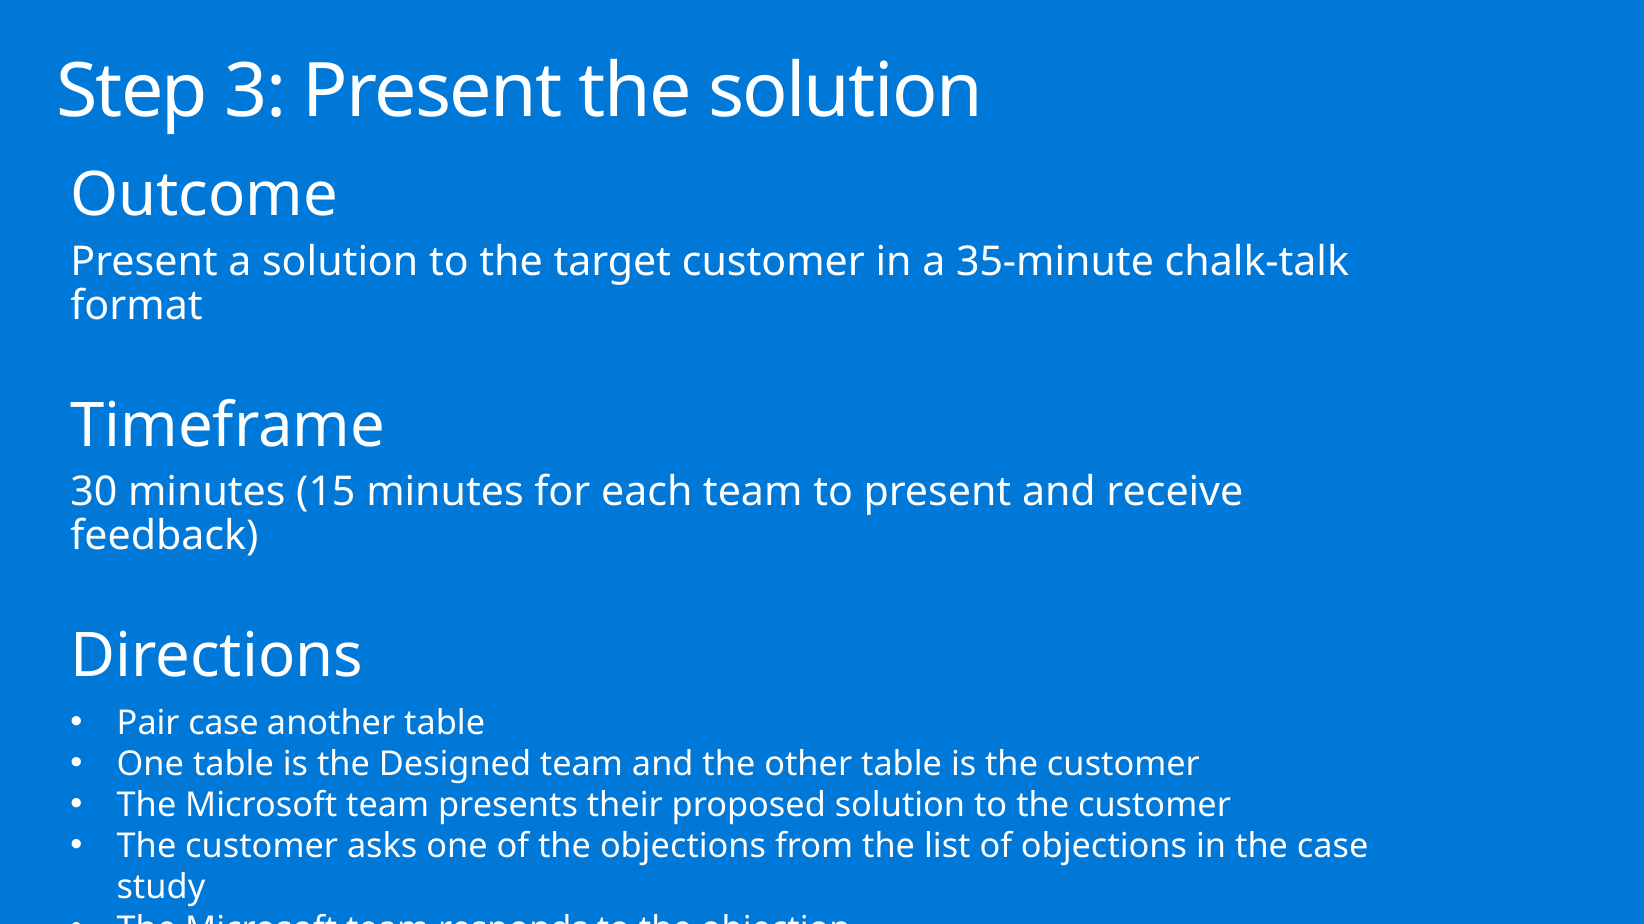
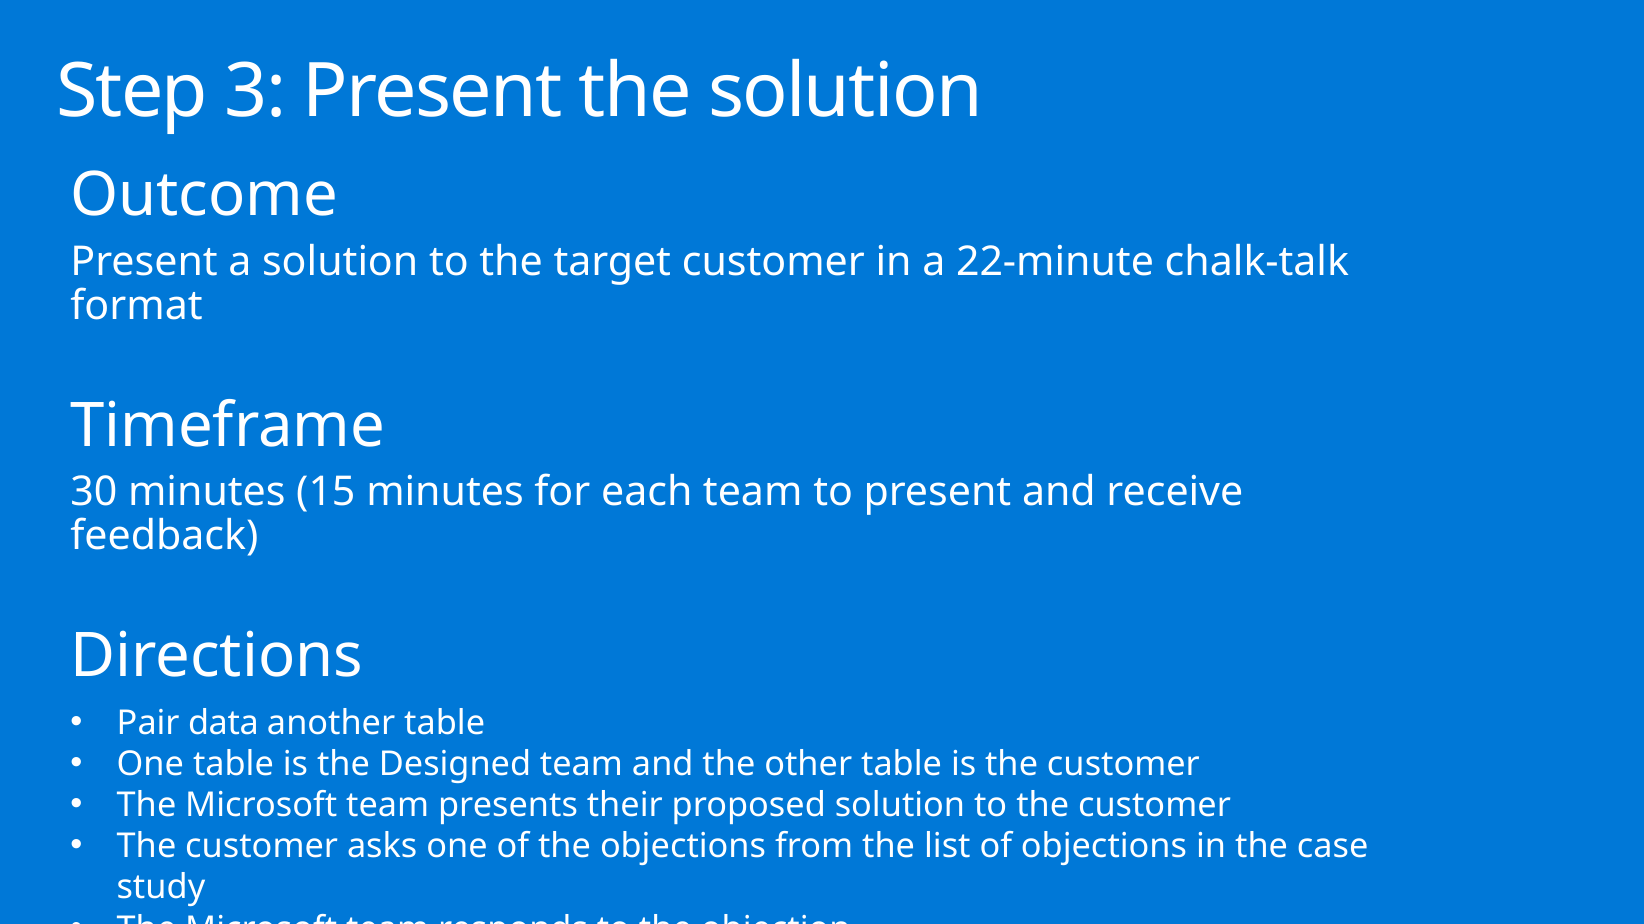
35-minute: 35-minute -> 22-minute
Pair case: case -> data
